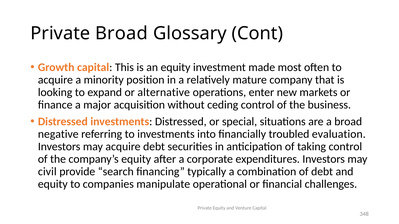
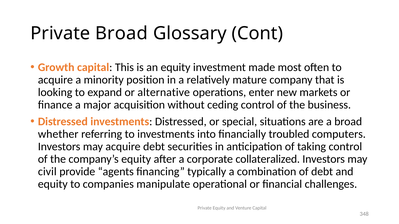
negative: negative -> whether
evaluation: evaluation -> computers
expenditures: expenditures -> collateralized
search: search -> agents
